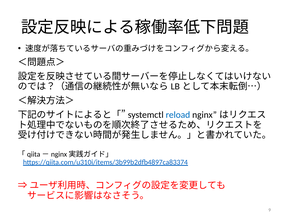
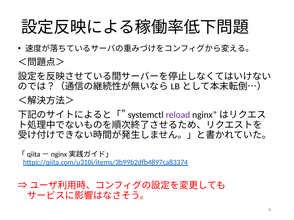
reload colour: blue -> purple
